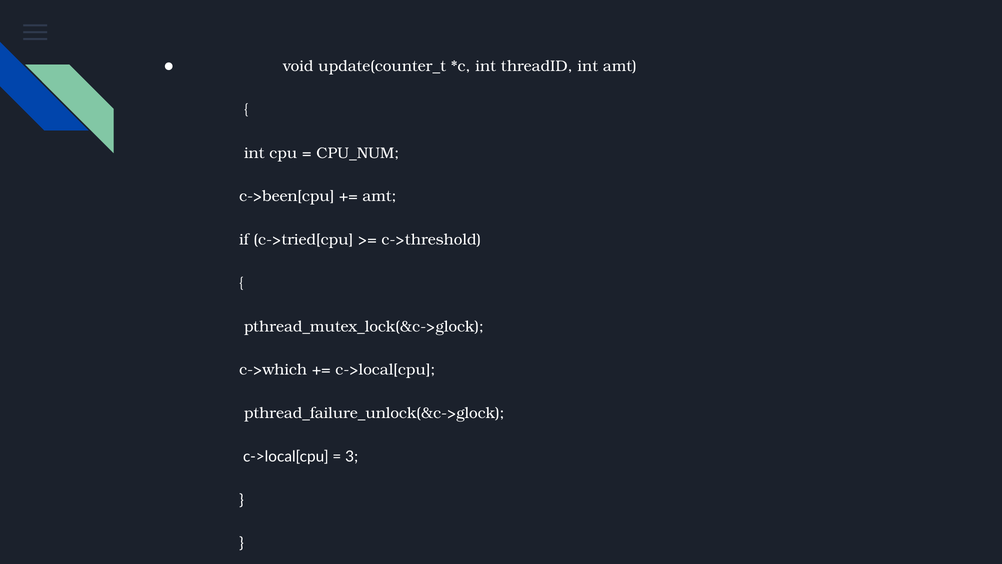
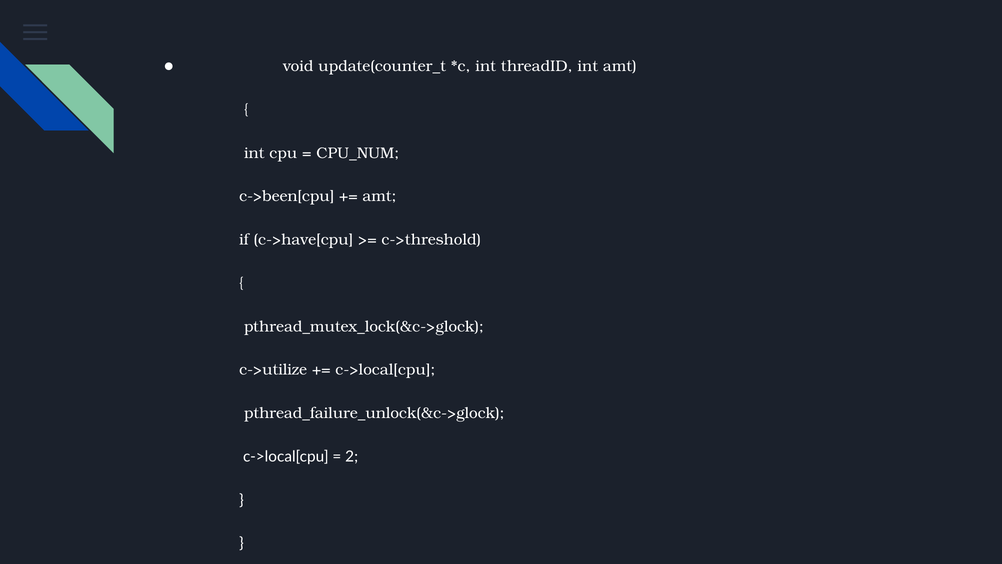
c->tried[cpu: c->tried[cpu -> c->have[cpu
c->which: c->which -> c->utilize
3: 3 -> 2
